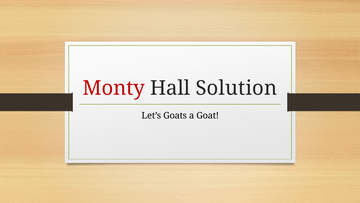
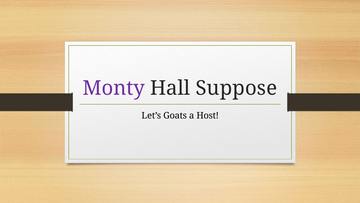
Monty colour: red -> purple
Solution: Solution -> Suppose
Goat: Goat -> Host
